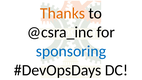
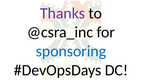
Thanks colour: orange -> purple
